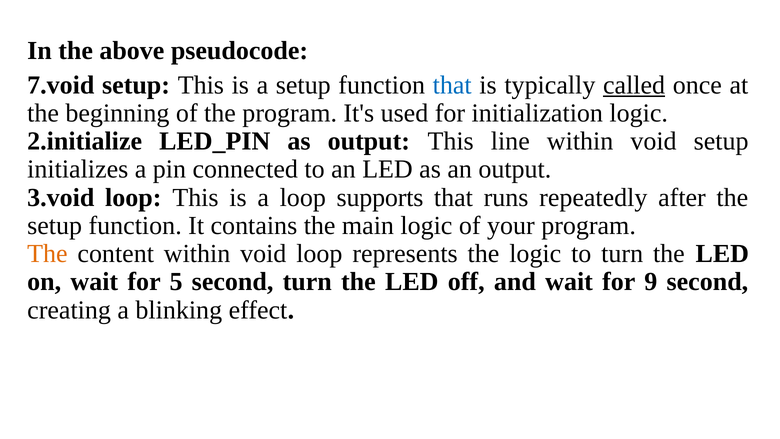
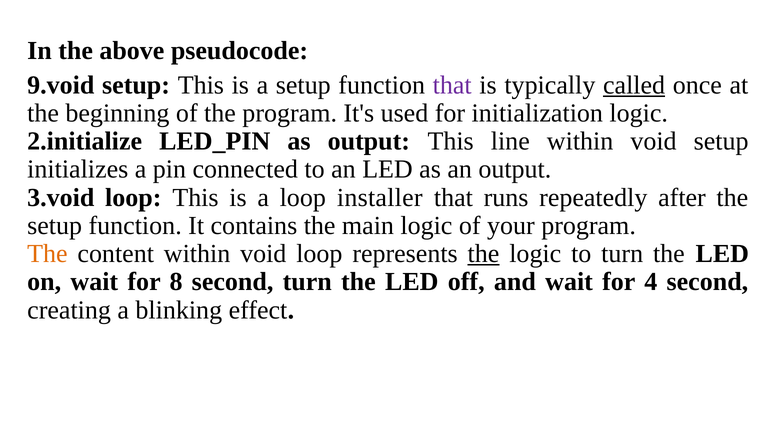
7.void: 7.void -> 9.void
that at (452, 85) colour: blue -> purple
supports: supports -> installer
the at (483, 254) underline: none -> present
5: 5 -> 8
9: 9 -> 4
